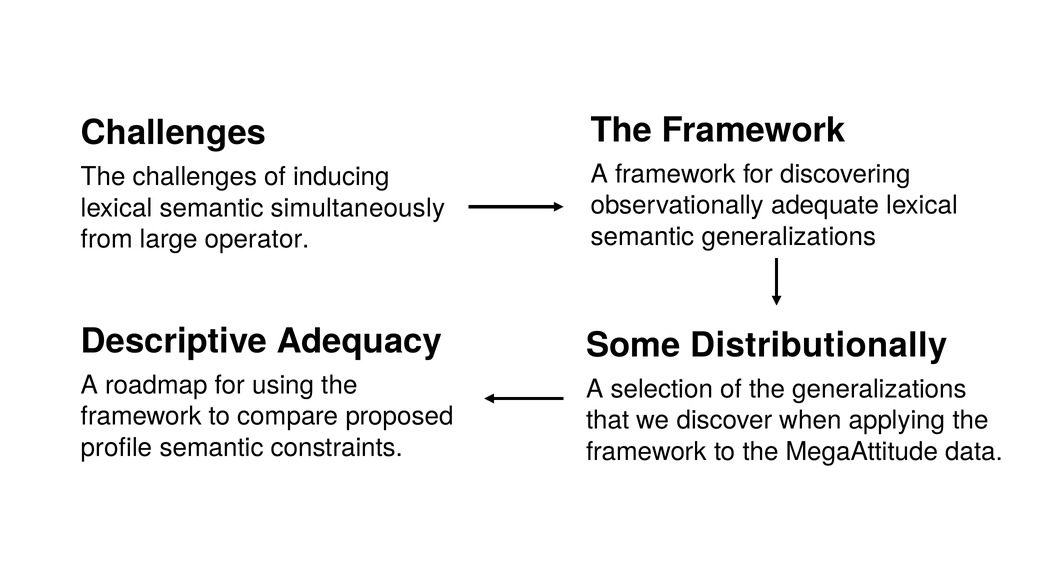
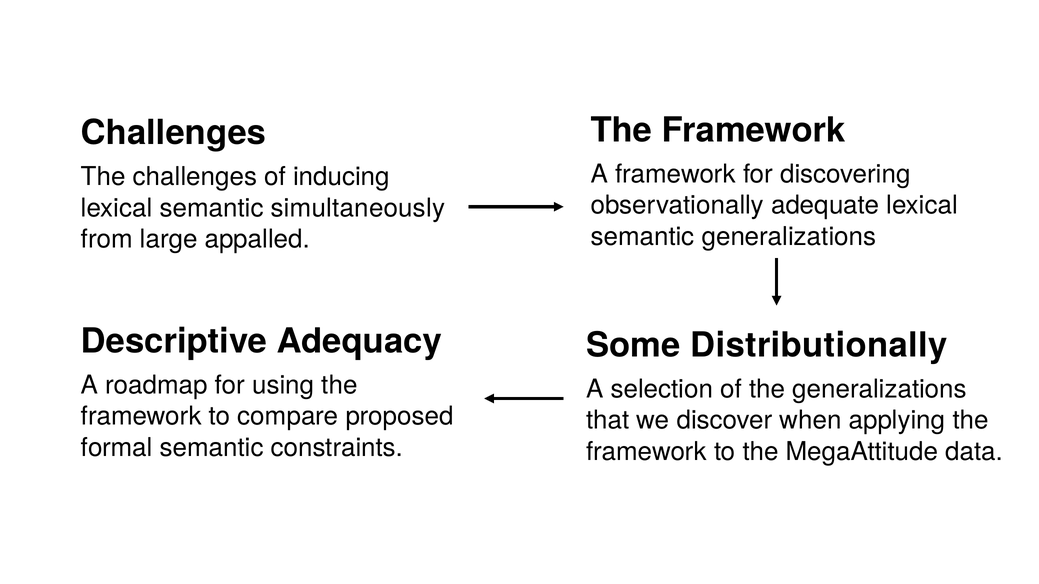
operator: operator -> appalled
profile: profile -> formal
